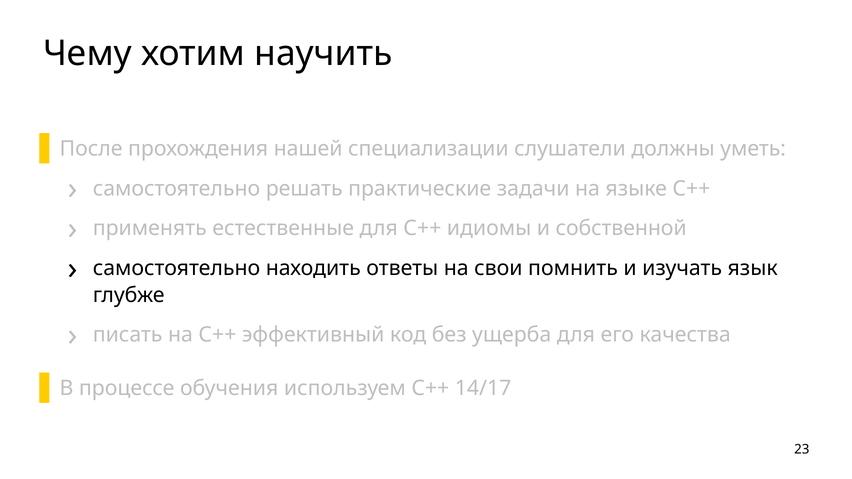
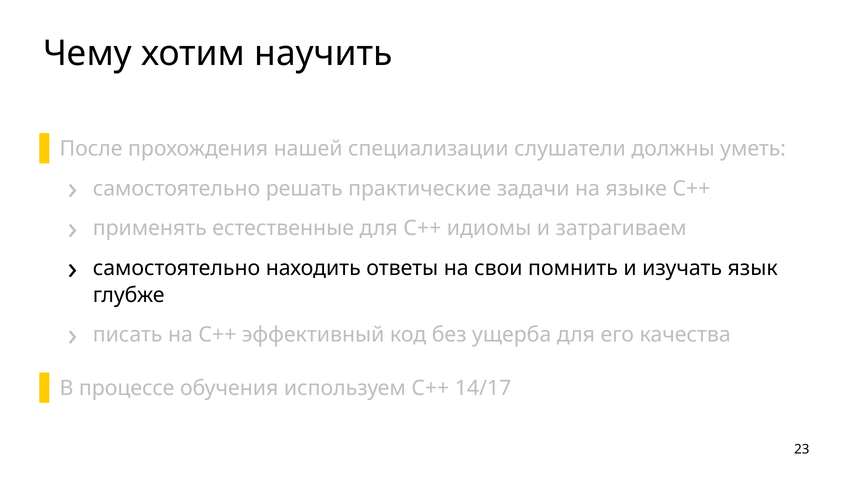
собственной: собственной -> затрагиваем
